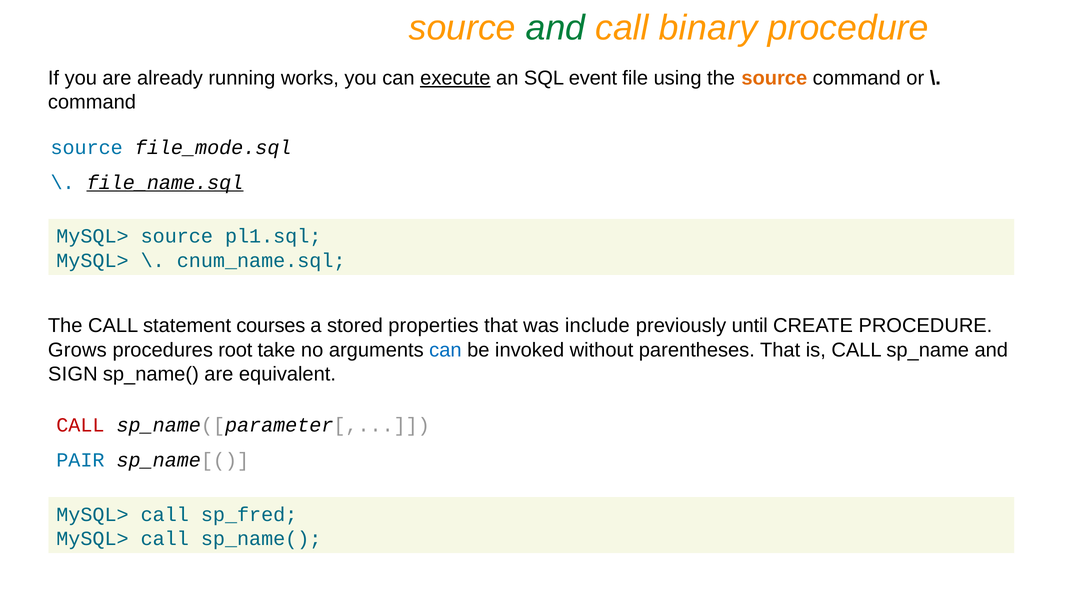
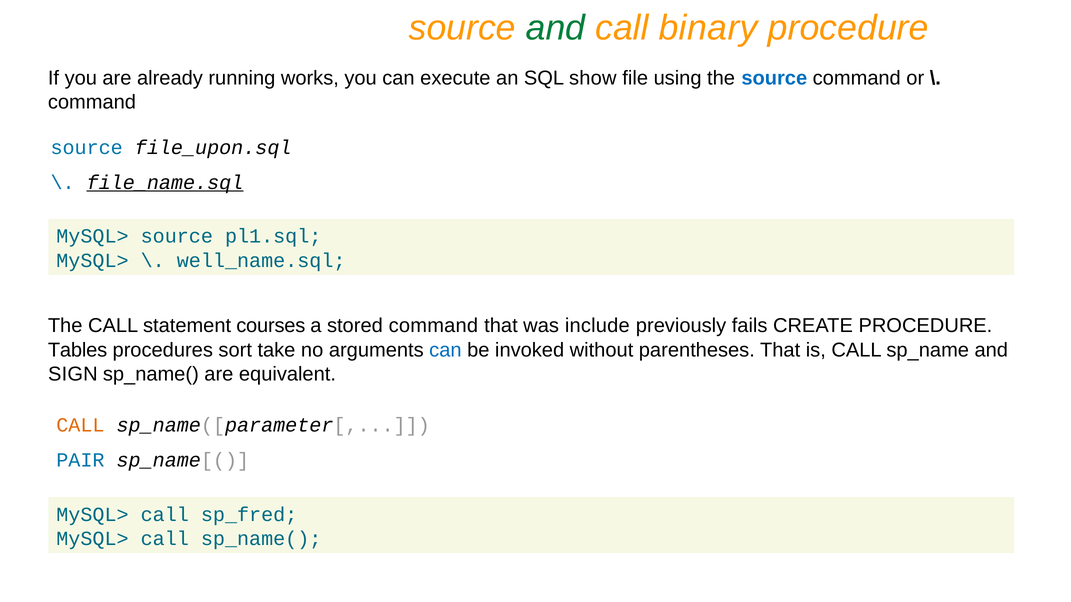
execute underline: present -> none
event: event -> show
source at (774, 78) colour: orange -> blue
file_mode.sql: file_mode.sql -> file_upon.sql
cnum_name.sql: cnum_name.sql -> well_name.sql
stored properties: properties -> command
until: until -> fails
Grows: Grows -> Tables
root: root -> sort
CALL at (80, 426) colour: red -> orange
